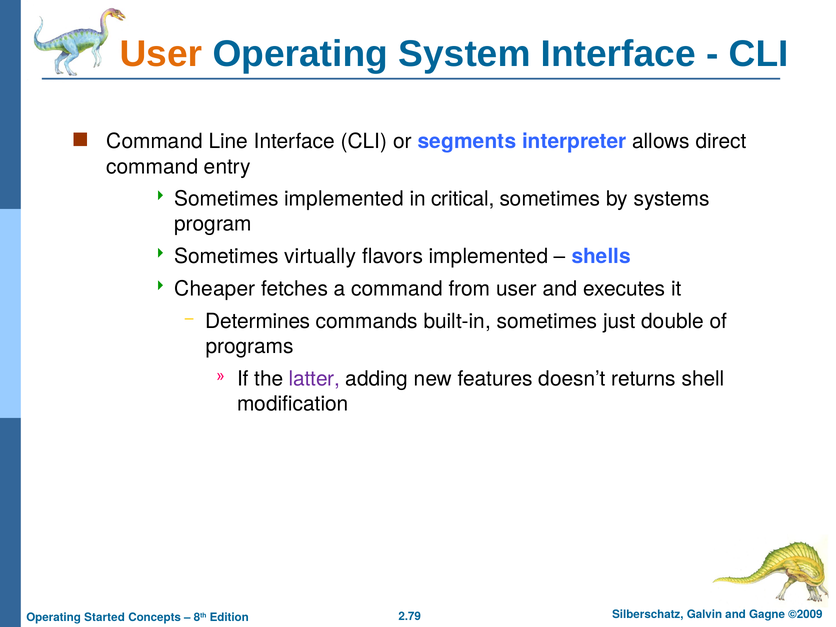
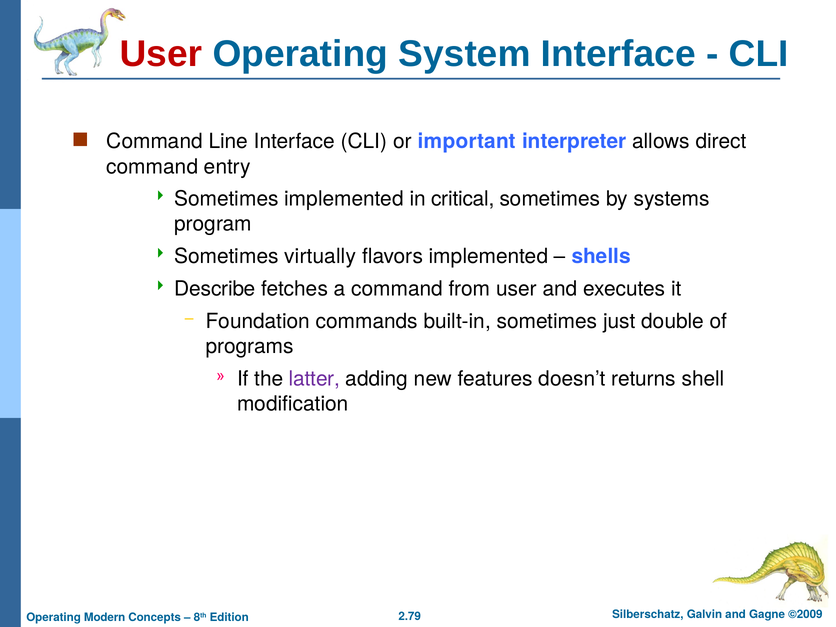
User at (161, 54) colour: orange -> red
segments: segments -> important
Cheaper: Cheaper -> Describe
Determines: Determines -> Foundation
Started: Started -> Modern
